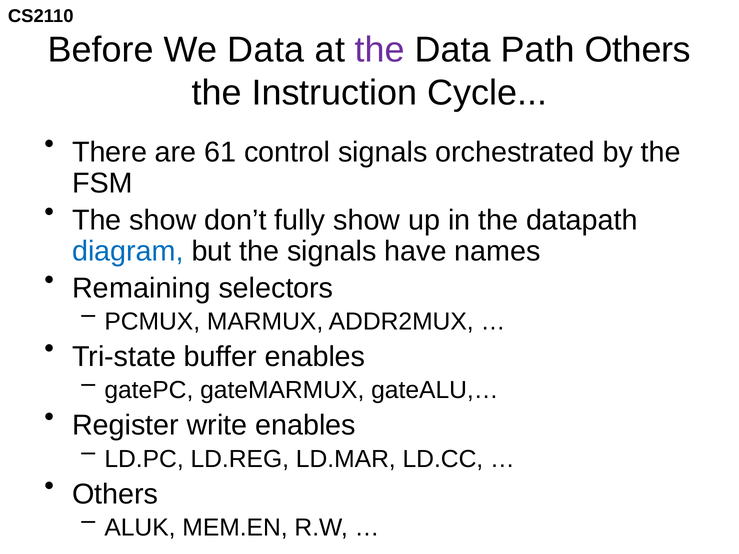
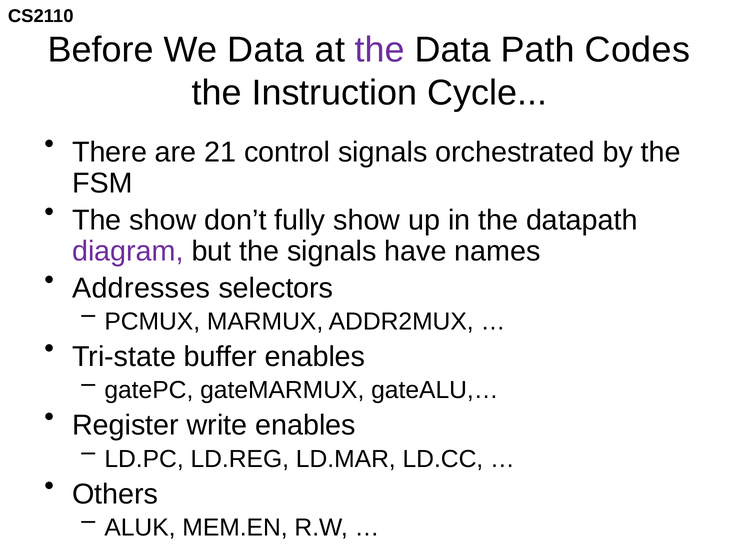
Path Others: Others -> Codes
61: 61 -> 21
diagram colour: blue -> purple
Remaining: Remaining -> Addresses
